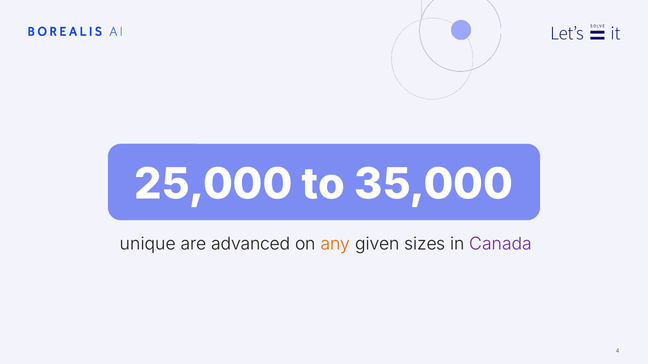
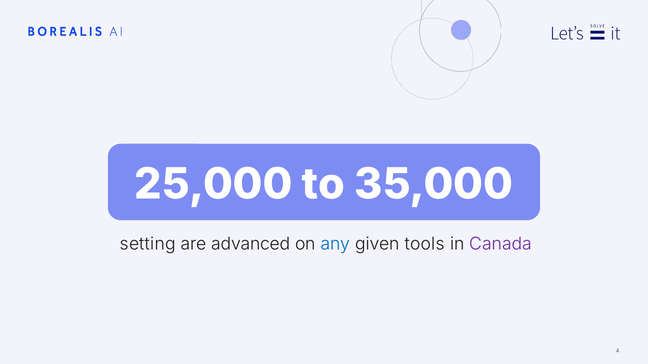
unique: unique -> setting
any colour: orange -> blue
sizes: sizes -> tools
